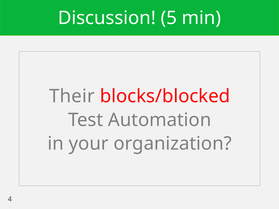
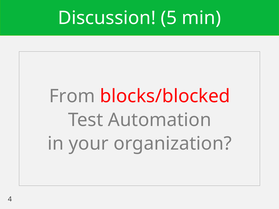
Their: Their -> From
